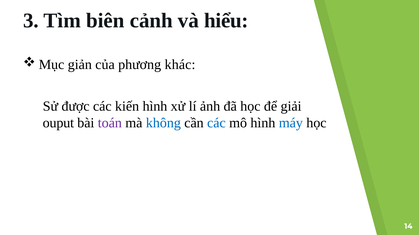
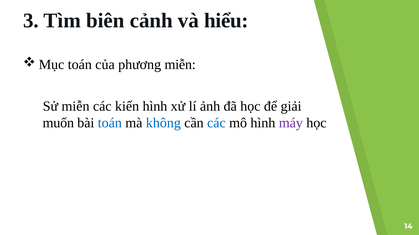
giản at (80, 65): giản -> toán
phương khác: khác -> miễn
Sử được: được -> miễn
ouput: ouput -> muốn
toán at (110, 123) colour: purple -> blue
máy colour: blue -> purple
